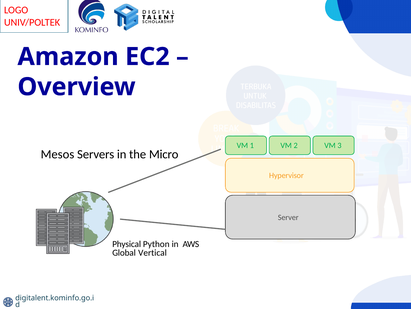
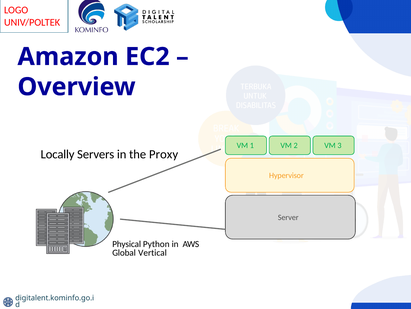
Mesos: Mesos -> Locally
Micro: Micro -> Proxy
